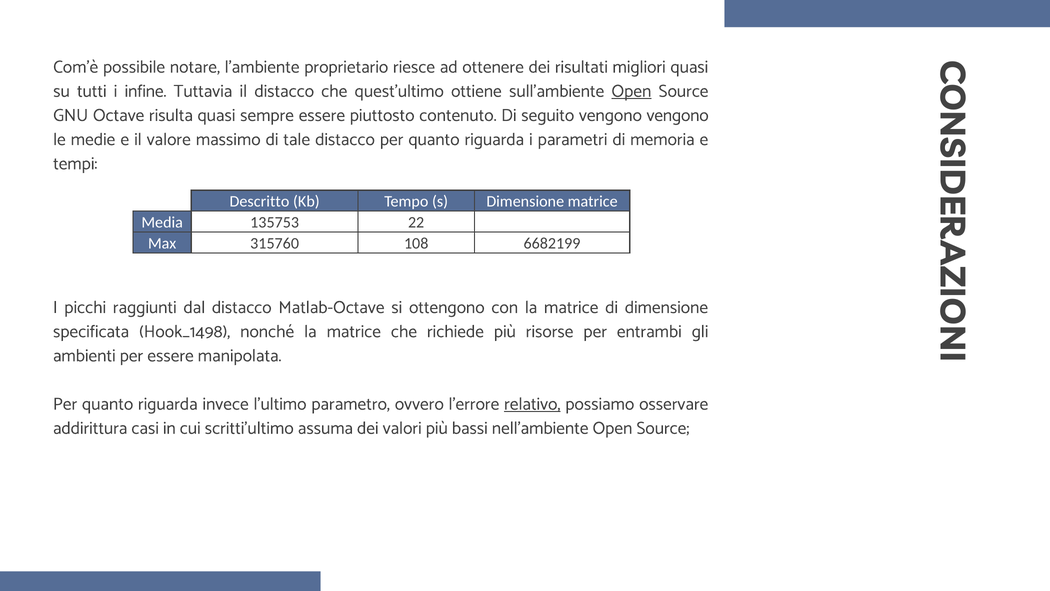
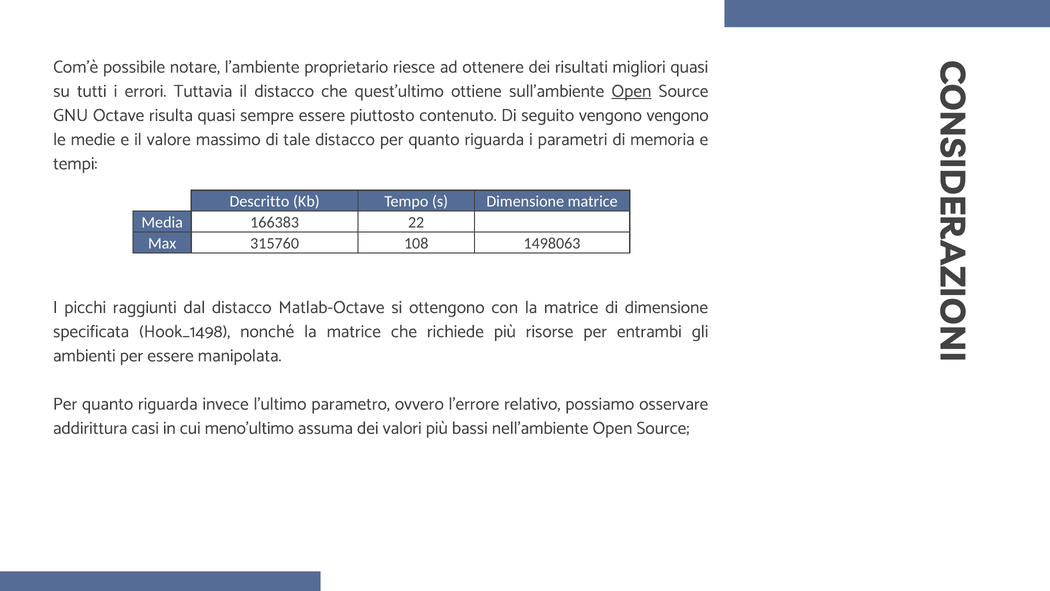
infine: infine -> errori
135753: 135753 -> 166383
6682199: 6682199 -> 1498063
relativo underline: present -> none
scritti’ultimo: scritti’ultimo -> meno’ultimo
